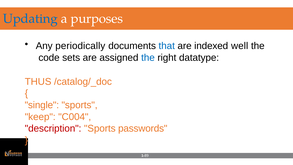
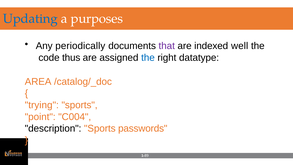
that colour: blue -> purple
sets: sets -> thus
THUS: THUS -> AREA
single: single -> trying
keep: keep -> point
description colour: red -> black
